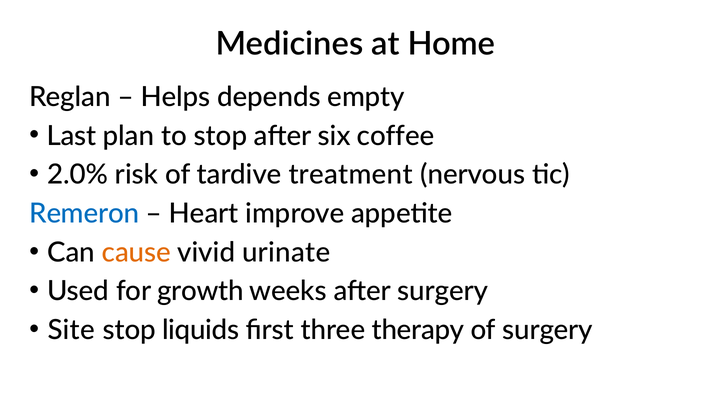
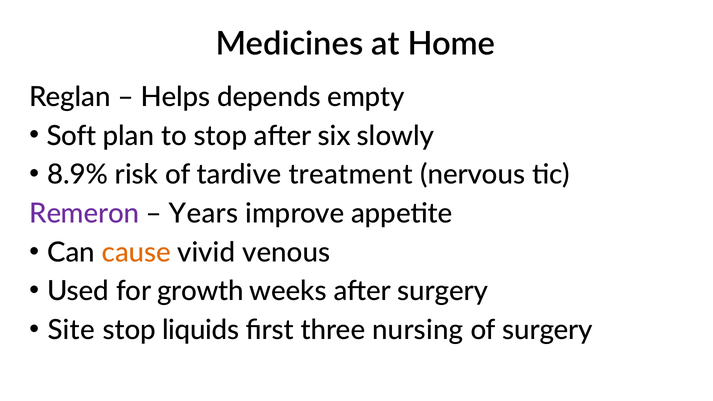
Last: Last -> Soft
coffee: coffee -> slowly
2.0%: 2.0% -> 8.9%
Remeron colour: blue -> purple
Heart: Heart -> Years
urinate: urinate -> venous
therapy: therapy -> nursing
